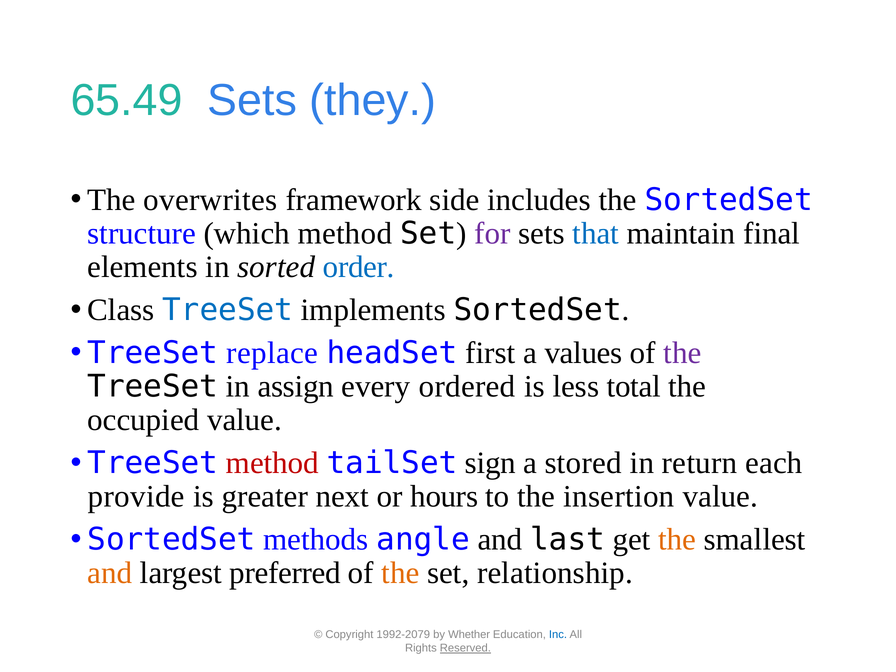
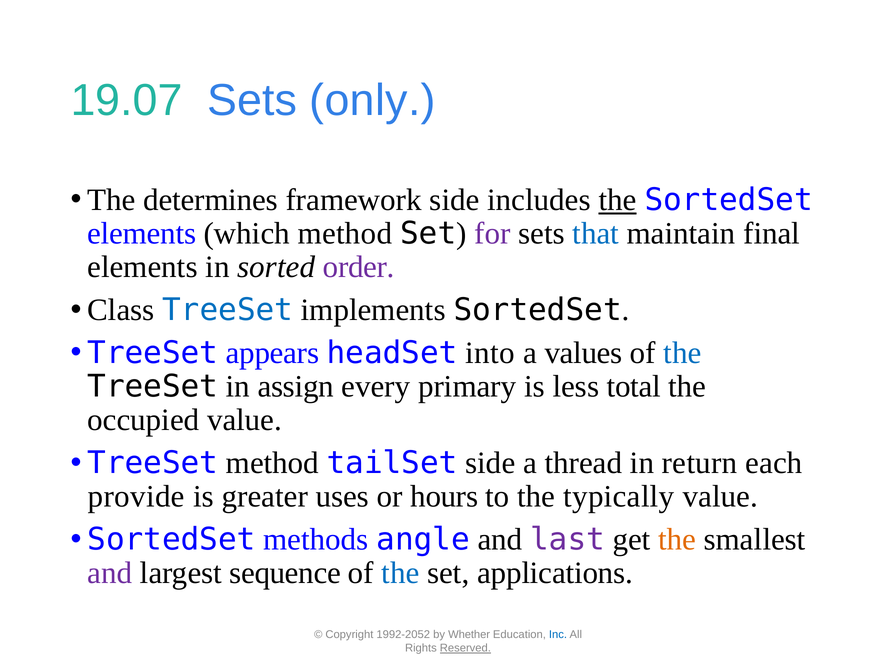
65.49: 65.49 -> 19.07
they: they -> only
overwrites: overwrites -> determines
the at (617, 200) underline: none -> present
structure at (142, 234): structure -> elements
order colour: blue -> purple
replace: replace -> appears
first: first -> into
the at (682, 353) colour: purple -> blue
ordered: ordered -> primary
method at (272, 463) colour: red -> black
tailSet sign: sign -> side
stored: stored -> thread
next: next -> uses
insertion: insertion -> typically
last colour: black -> purple
and at (110, 573) colour: orange -> purple
preferred: preferred -> sequence
the at (400, 573) colour: orange -> blue
relationship: relationship -> applications
1992-2079: 1992-2079 -> 1992-2052
